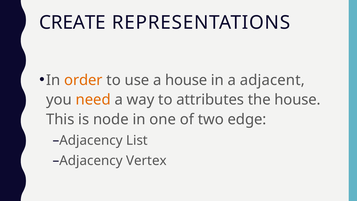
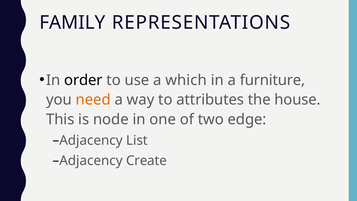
CREATE: CREATE -> FAMILY
order colour: orange -> black
a house: house -> which
adjacent: adjacent -> furniture
Vertex: Vertex -> Create
